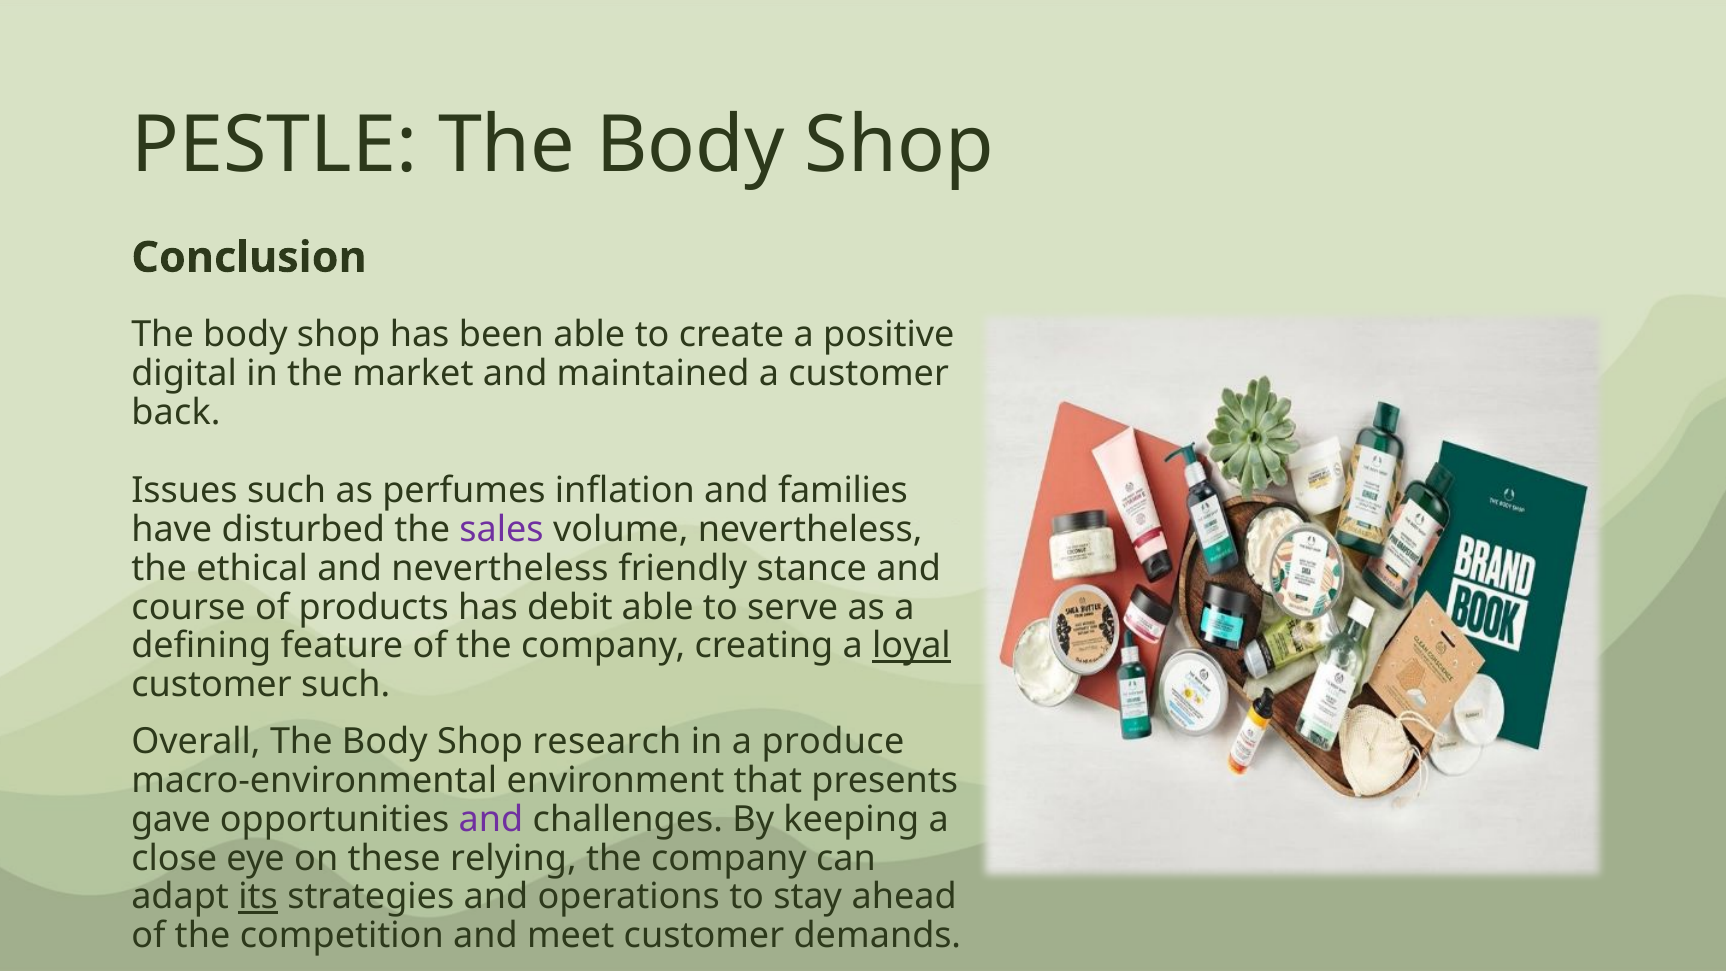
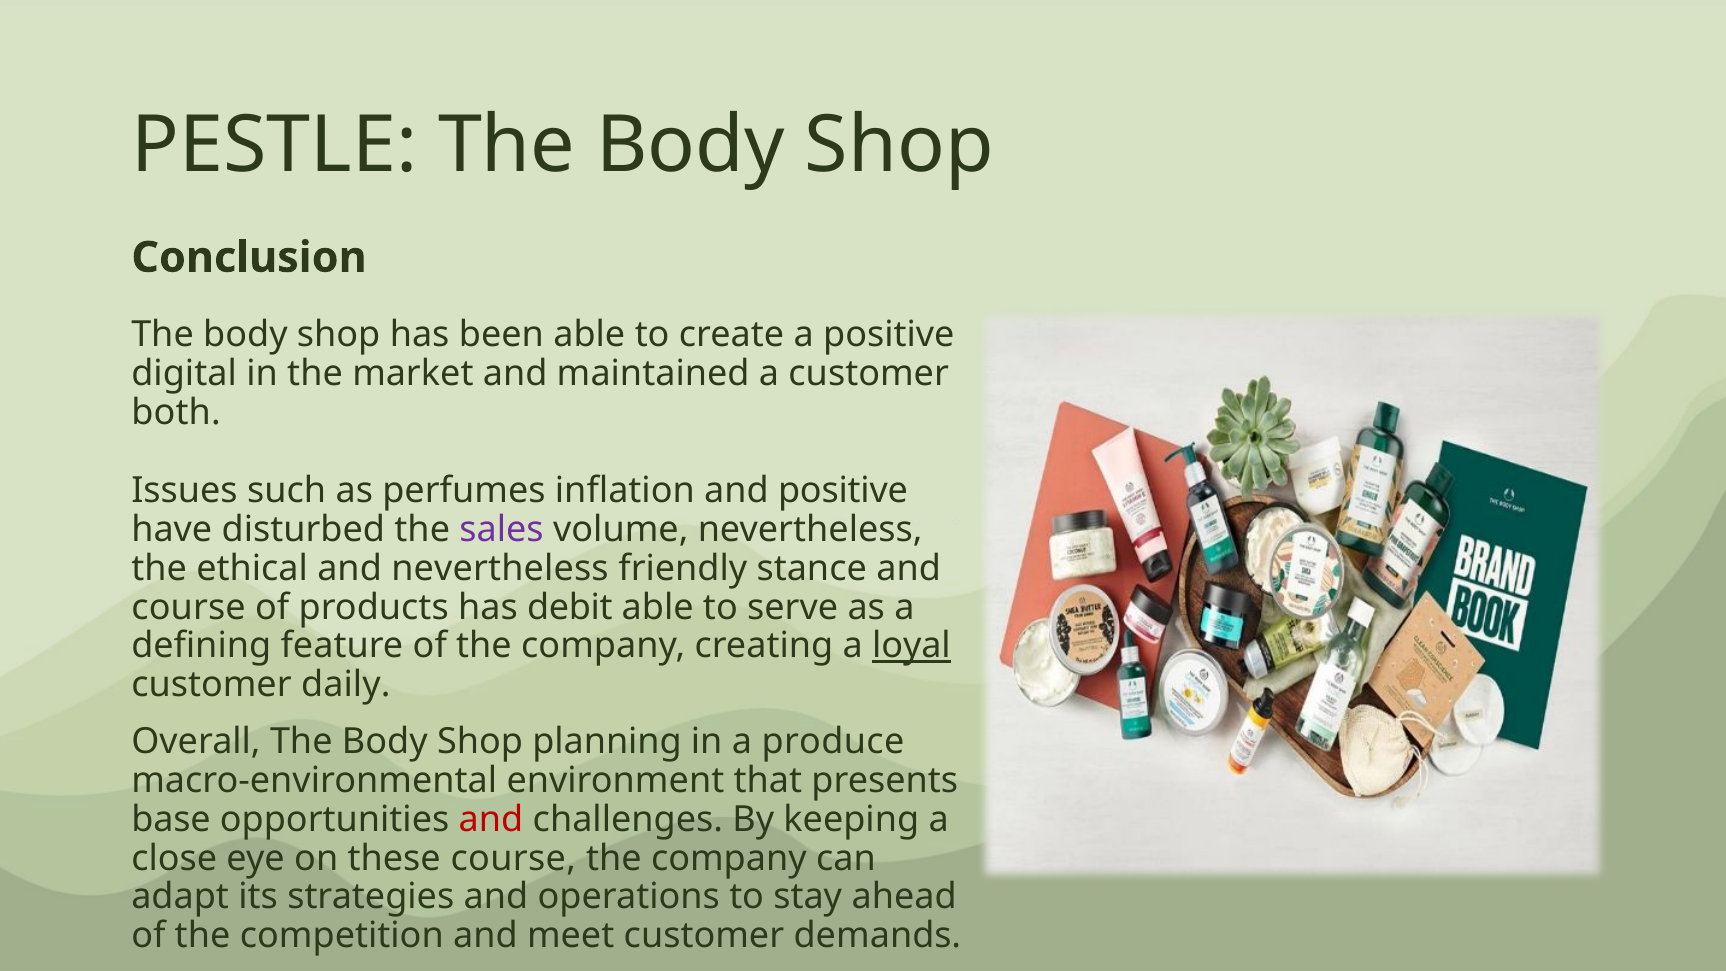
back: back -> both
and families: families -> positive
customer such: such -> daily
research: research -> planning
gave: gave -> base
and at (491, 819) colour: purple -> red
these relying: relying -> course
its underline: present -> none
